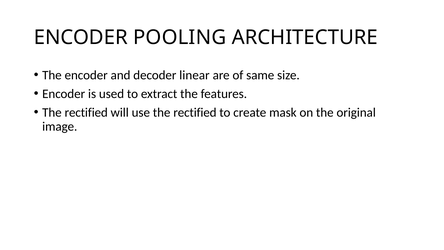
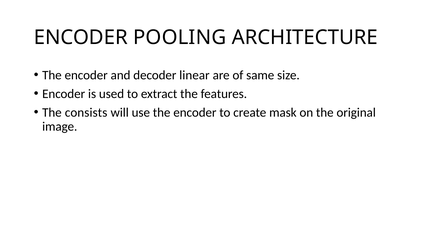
rectified at (86, 112): rectified -> consists
use the rectified: rectified -> encoder
